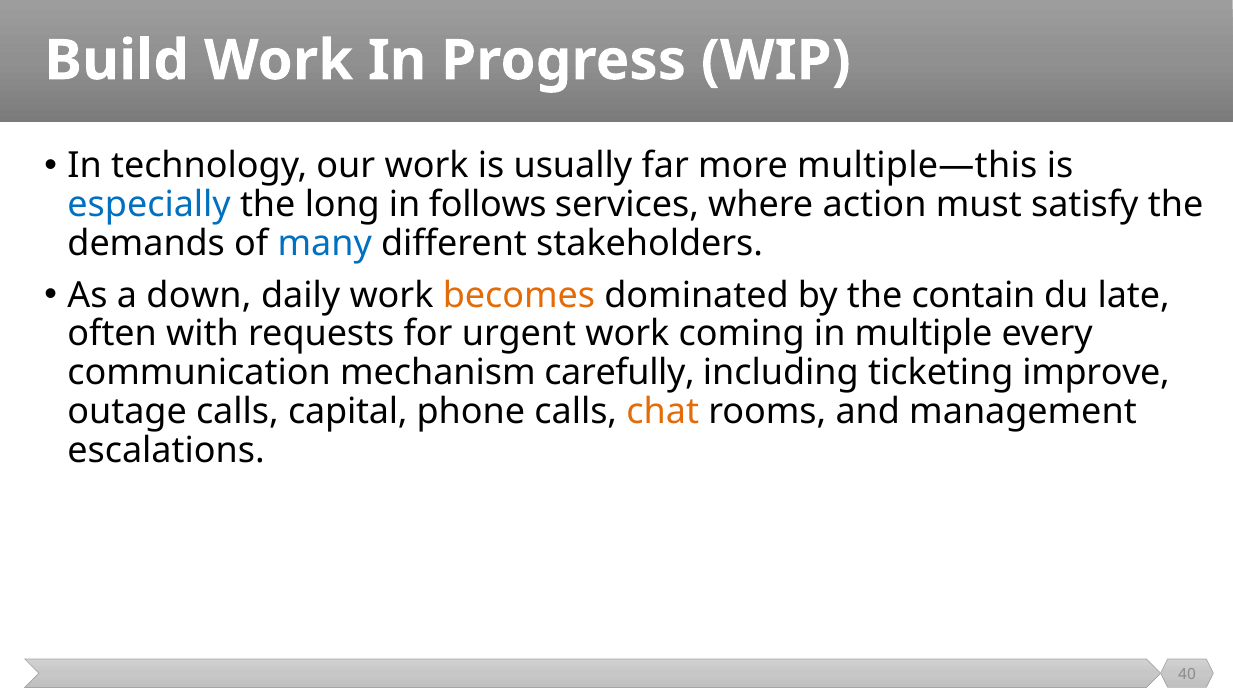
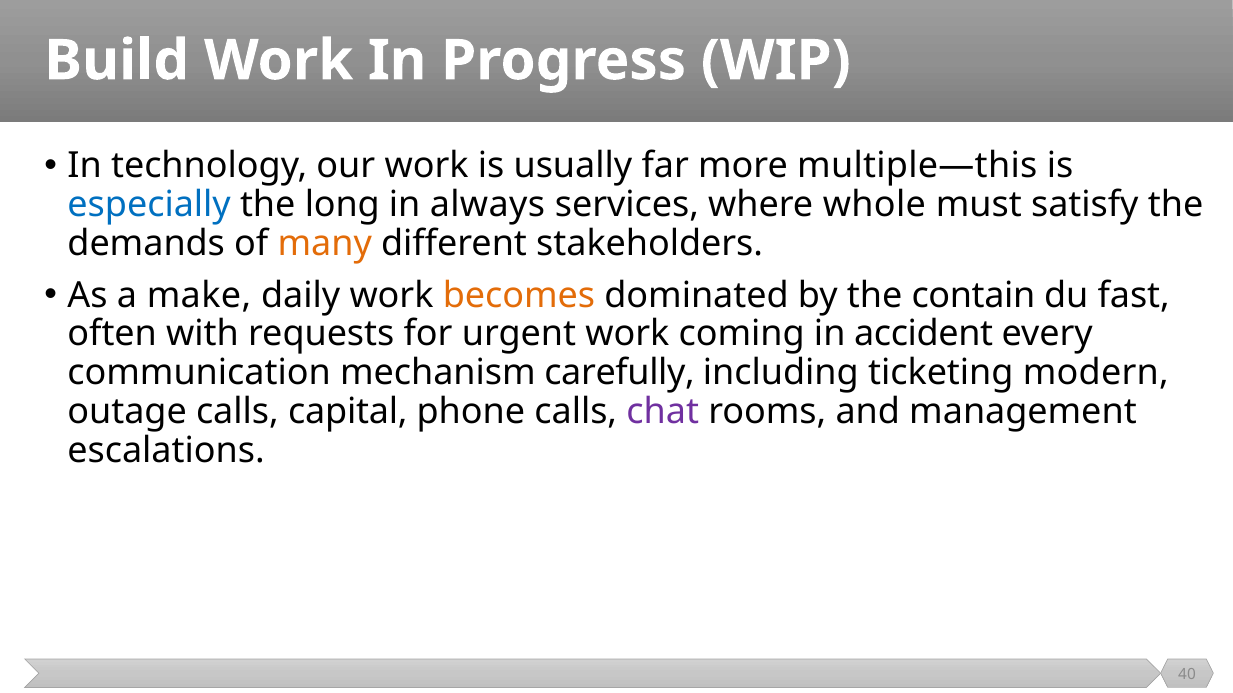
follows: follows -> always
action: action -> whole
many colour: blue -> orange
down: down -> make
late: late -> fast
multiple: multiple -> accident
improve: improve -> modern
chat colour: orange -> purple
